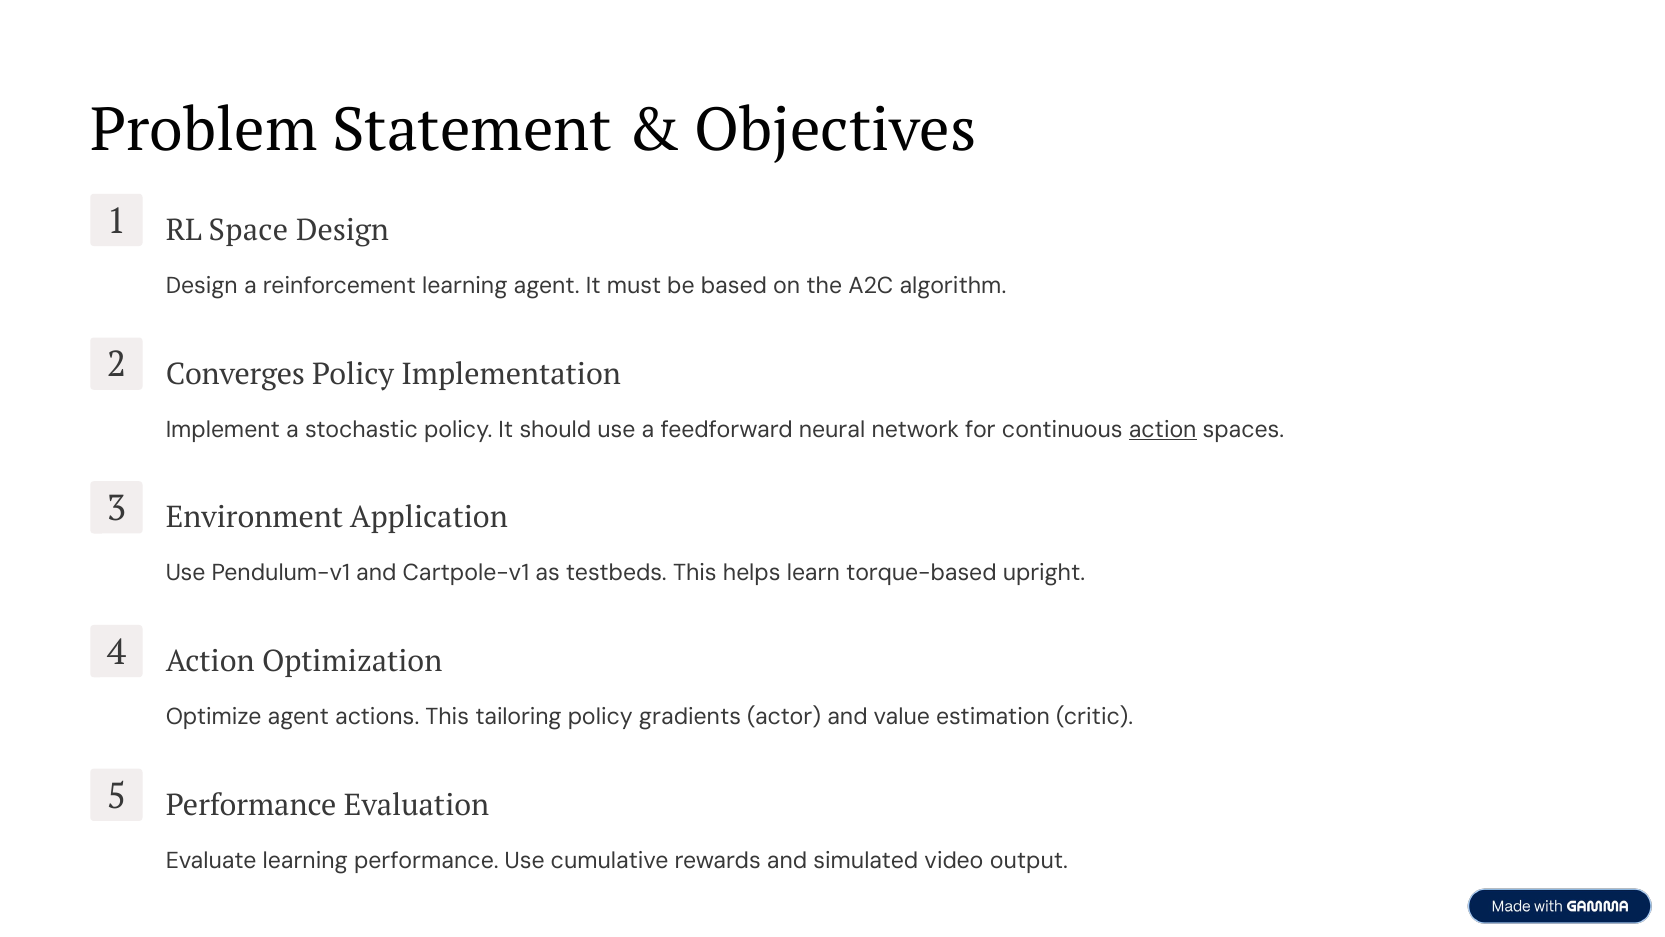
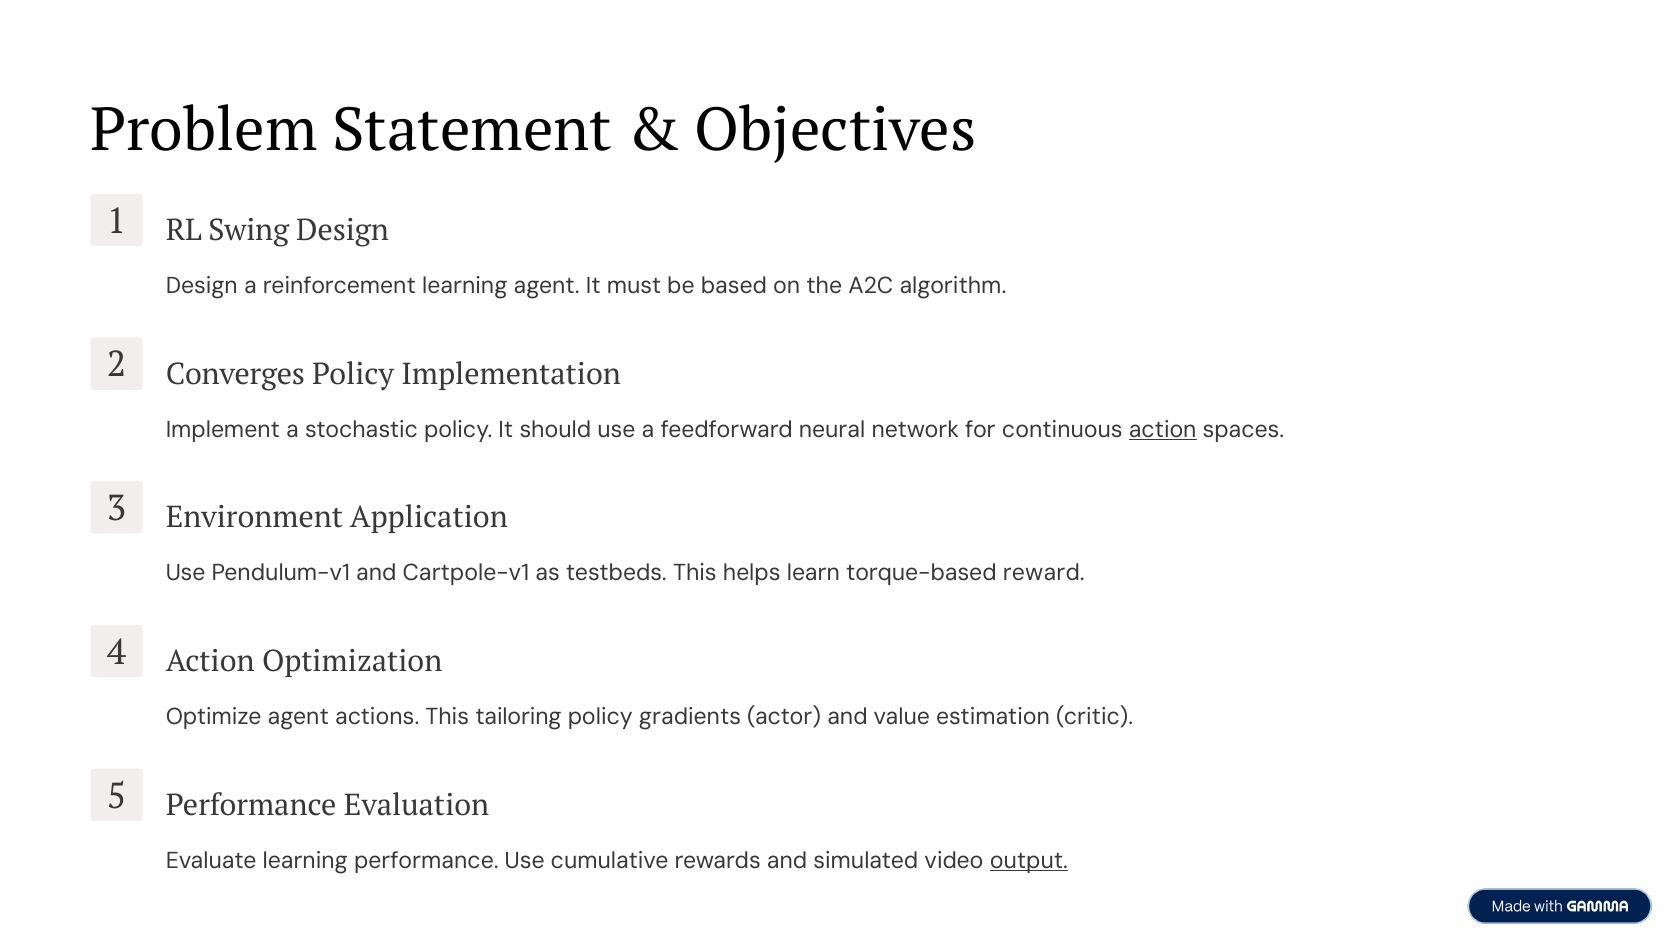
Space: Space -> Swing
upright: upright -> reward
output underline: none -> present
